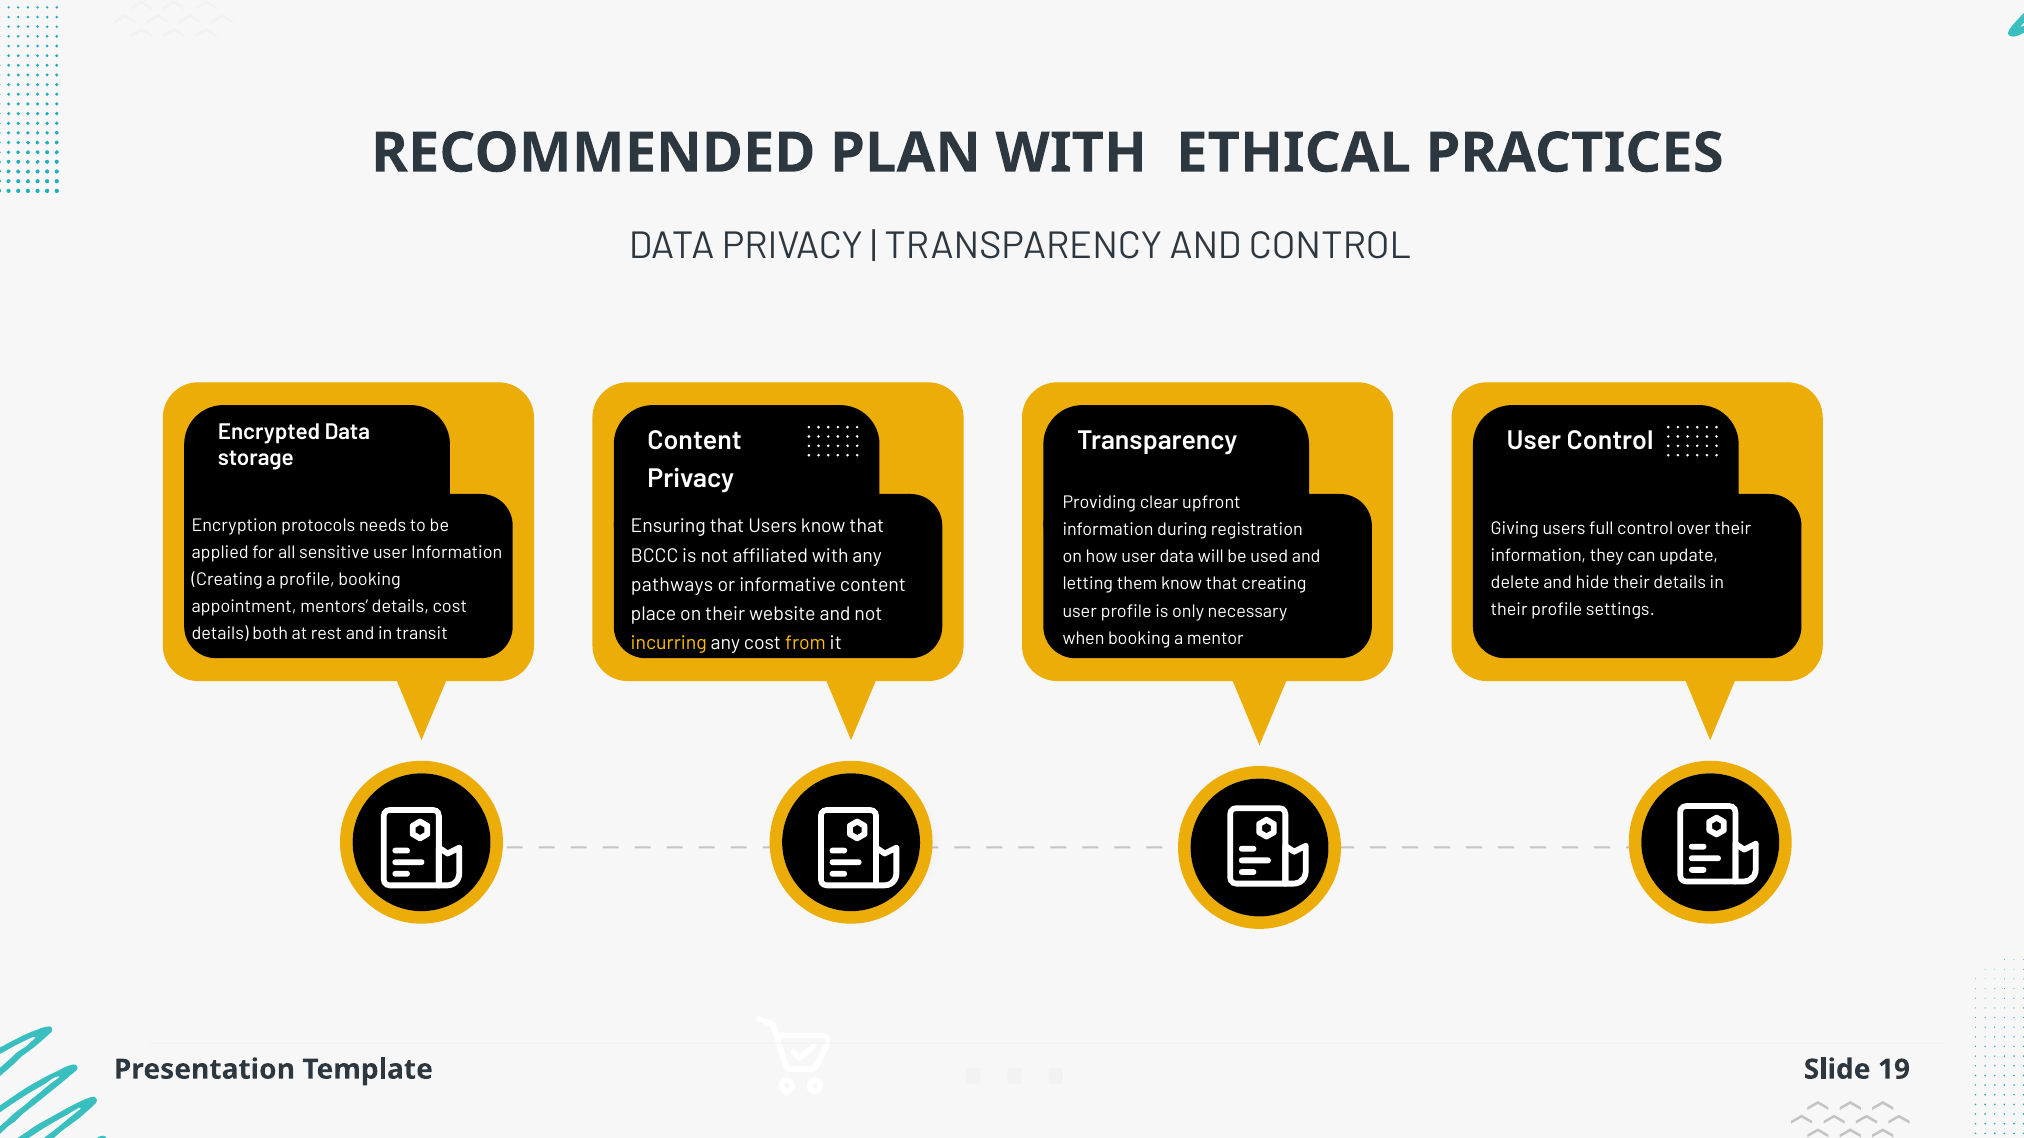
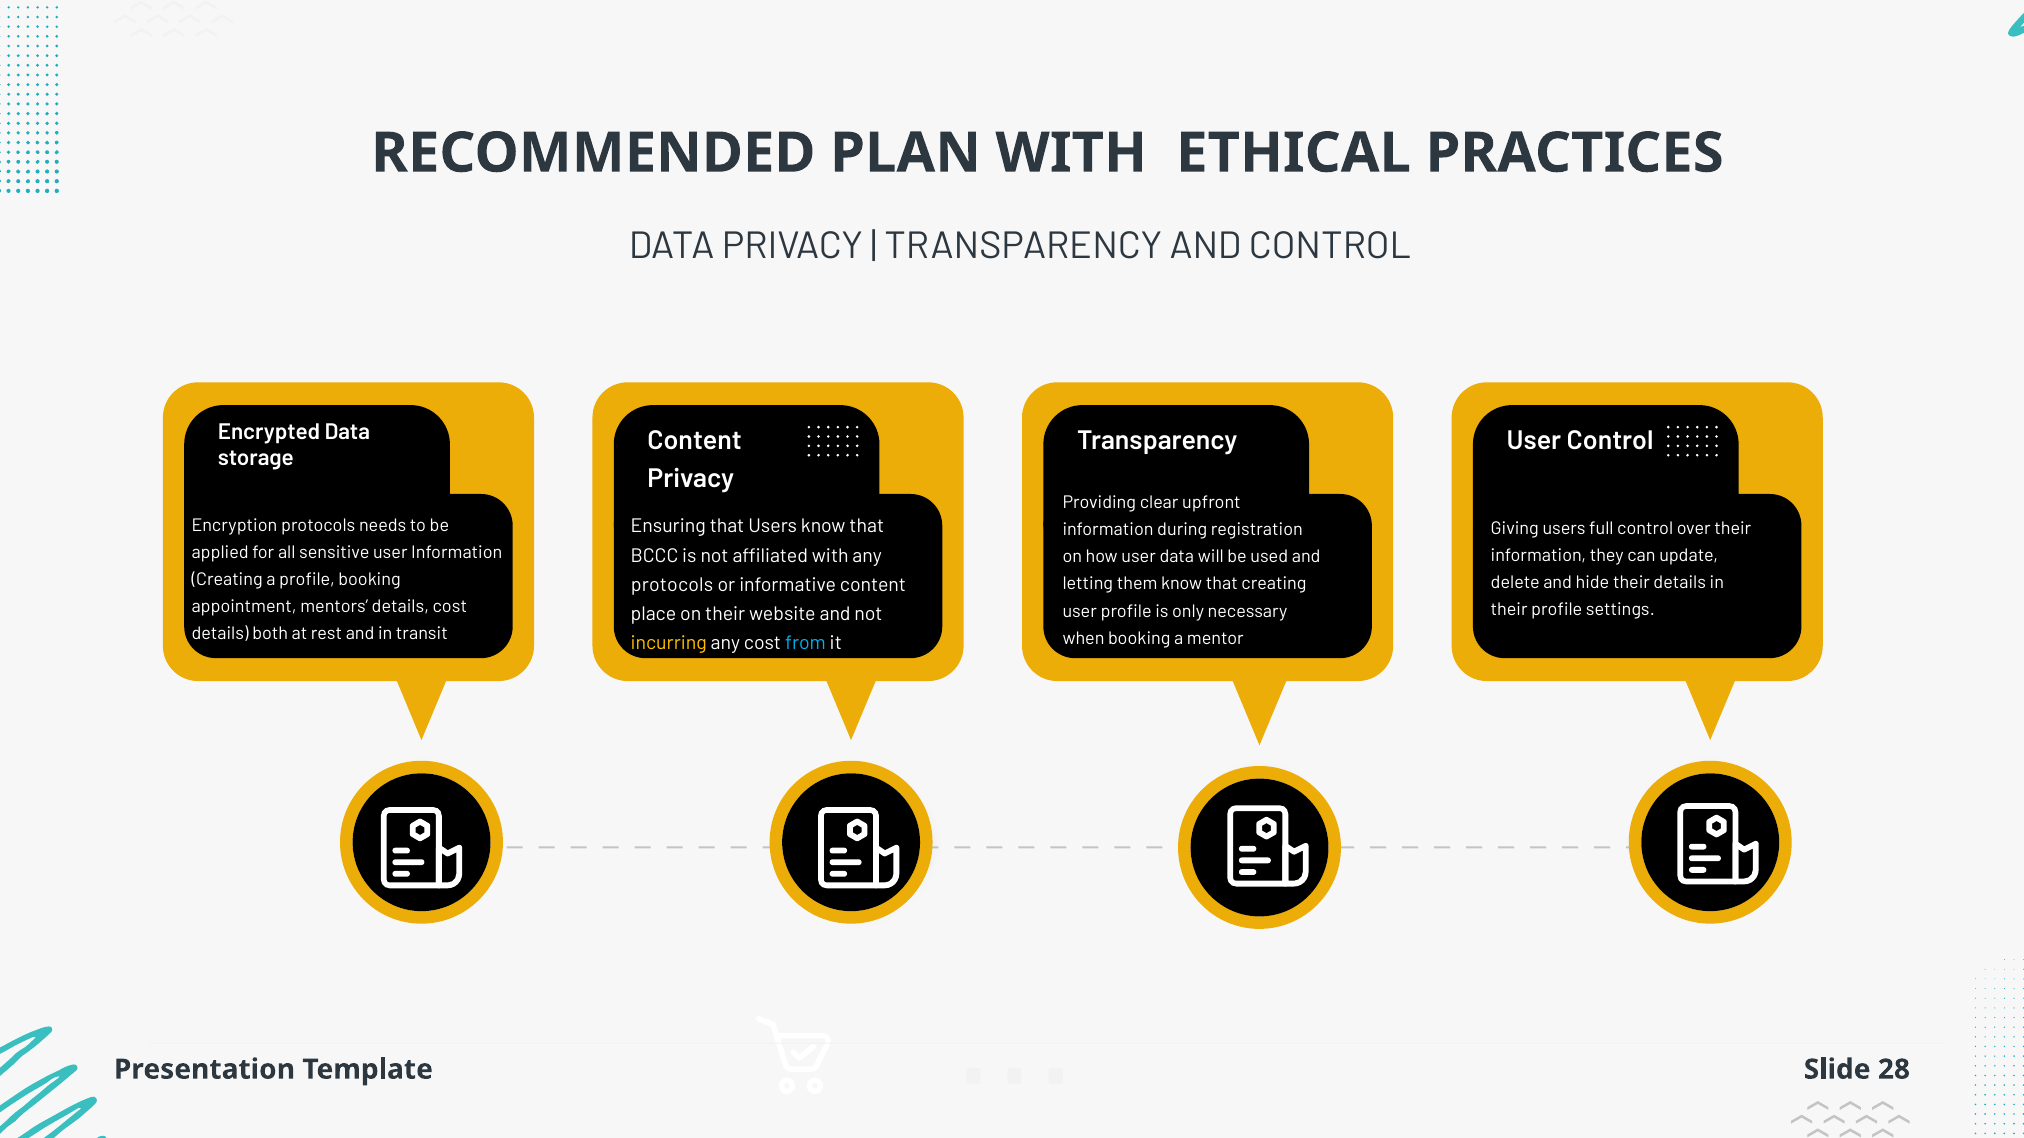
pathways at (672, 585): pathways -> protocols
from colour: yellow -> light blue
19: 19 -> 28
